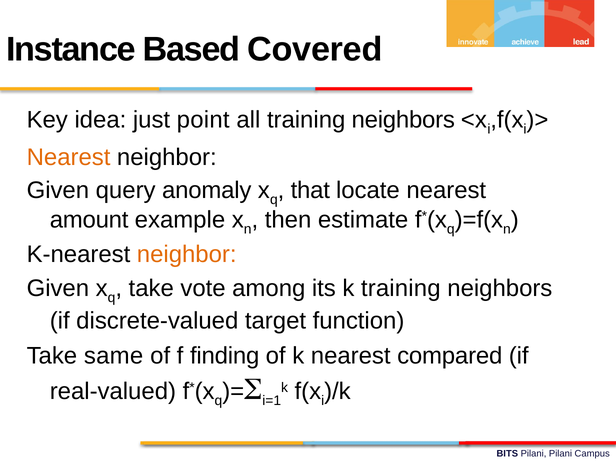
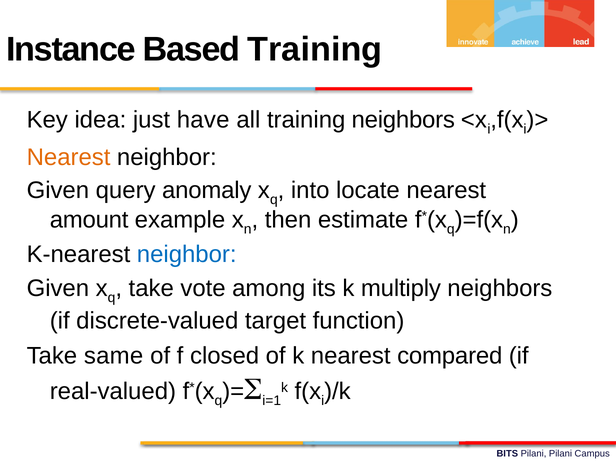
Based Covered: Covered -> Training
point: point -> have
that: that -> into
neighbor at (187, 255) colour: orange -> blue
k training: training -> multiply
finding: finding -> closed
